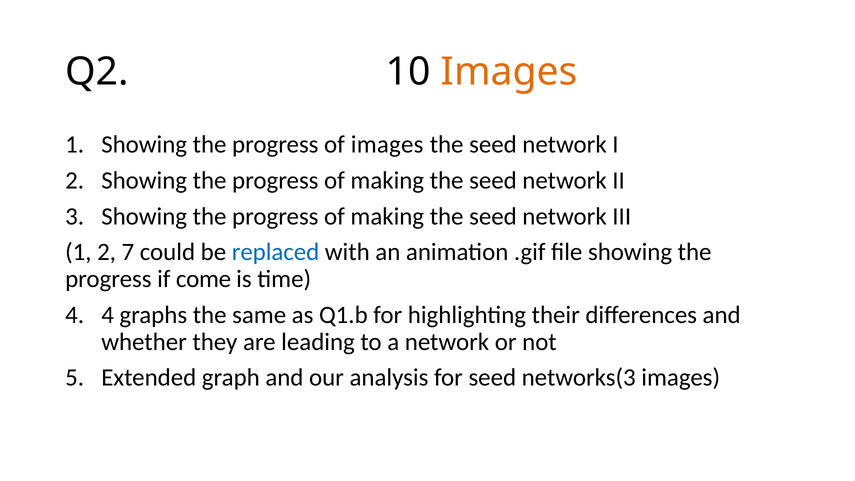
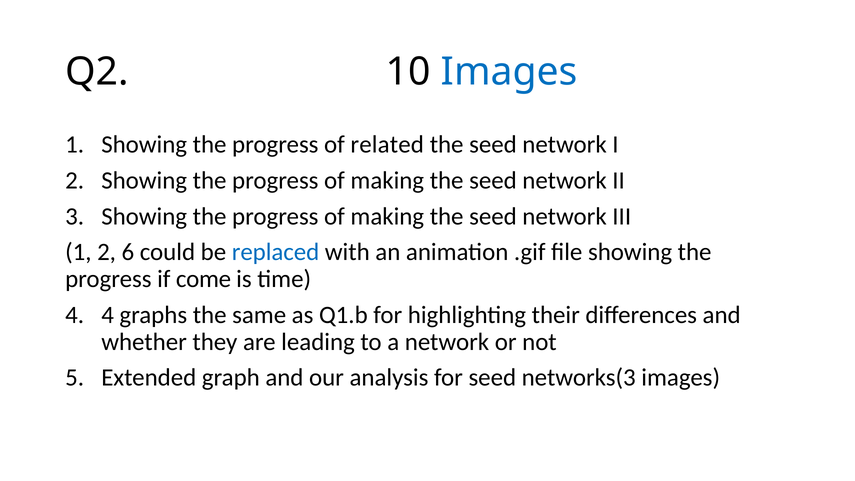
Images at (509, 72) colour: orange -> blue
of images: images -> related
7: 7 -> 6
